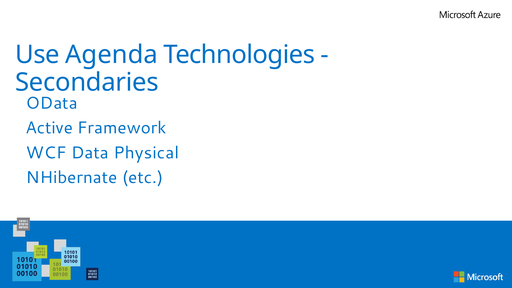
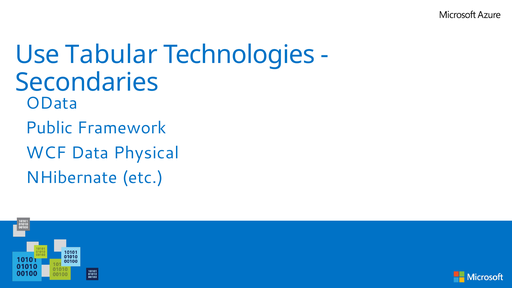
Agenda: Agenda -> Tabular
Active: Active -> Public
